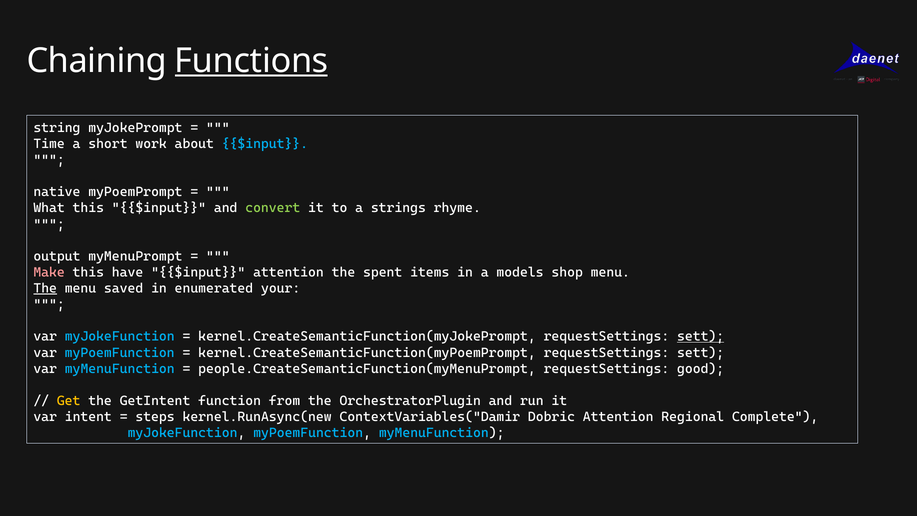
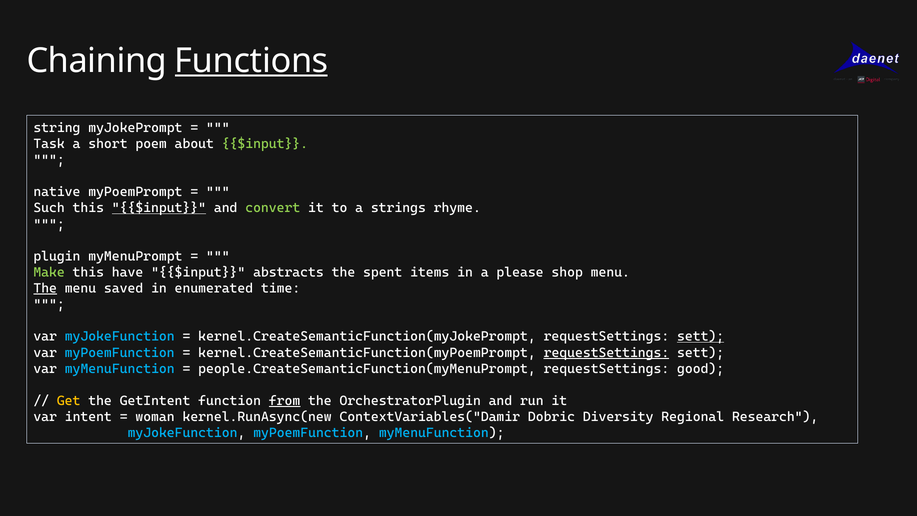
Time: Time -> Task
work: work -> poem
$input at (265, 144) colour: light blue -> light green
What: What -> Such
$input at (159, 208) underline: none -> present
output: output -> plugin
Make colour: pink -> light green
$input attention: attention -> abstracts
models: models -> please
your: your -> time
requestSettings at (606, 352) underline: none -> present
from underline: none -> present
steps: steps -> woman
Dobric Attention: Attention -> Diversity
Complete: Complete -> Research
